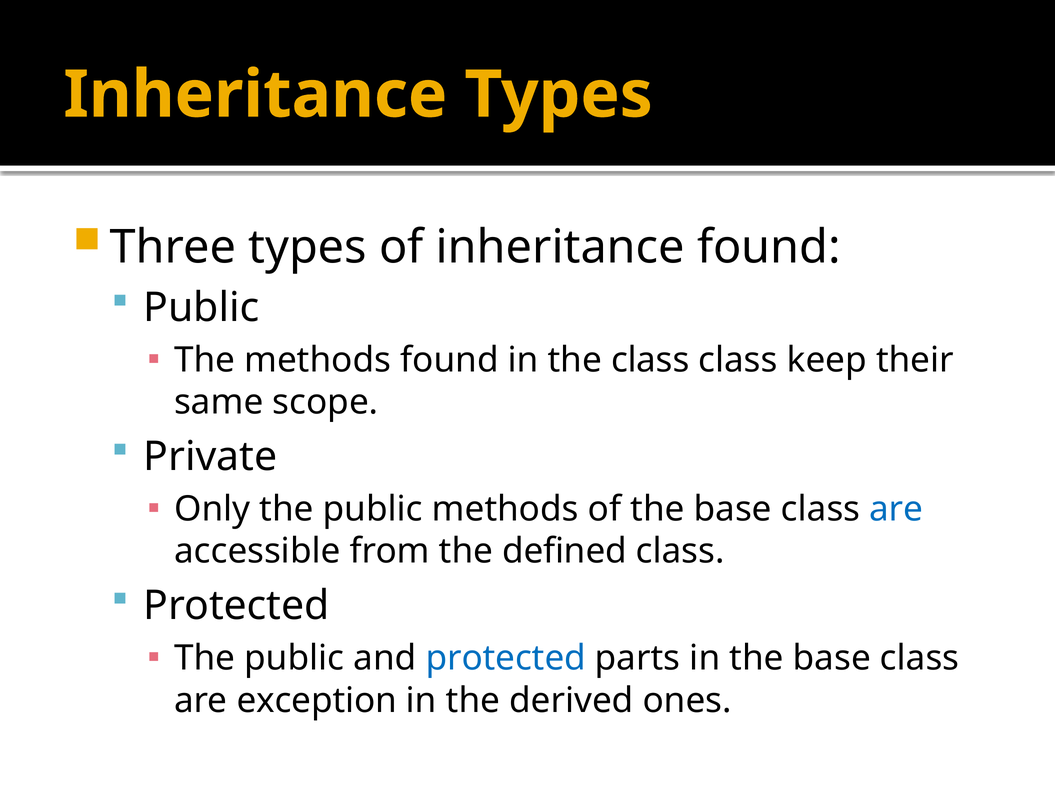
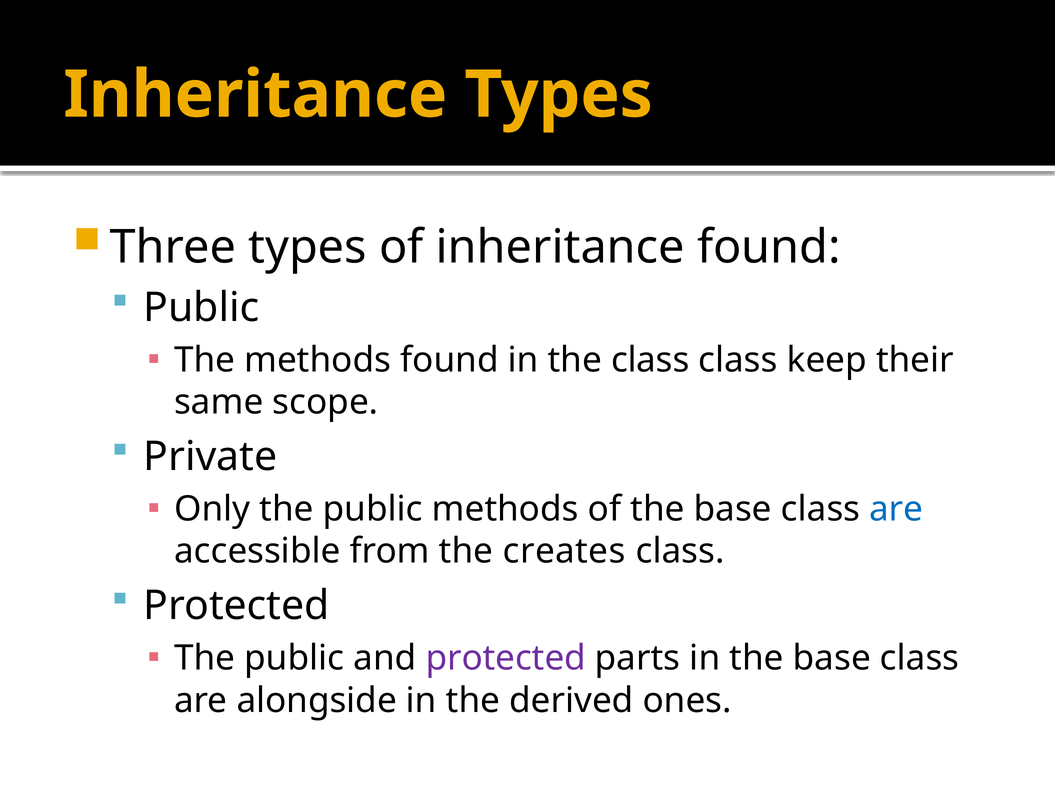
defined: defined -> creates
protected at (506, 658) colour: blue -> purple
exception: exception -> alongside
